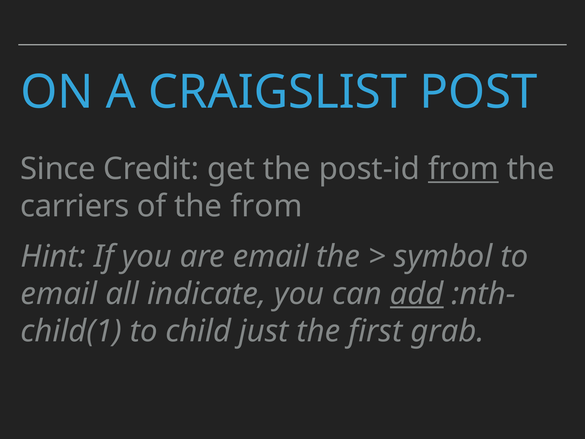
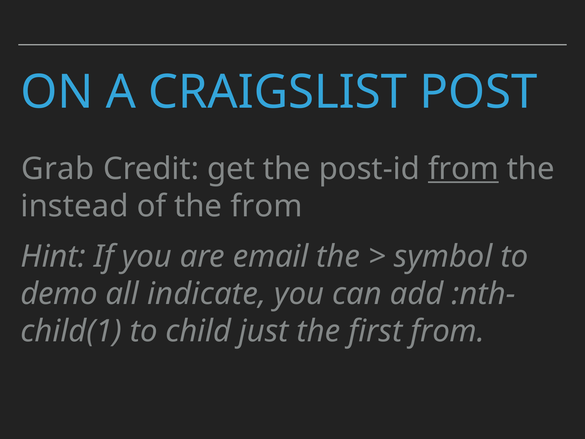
Since: Since -> Grab
carriers: carriers -> instead
email at (59, 294): email -> demo
add underline: present -> none
first grab: grab -> from
